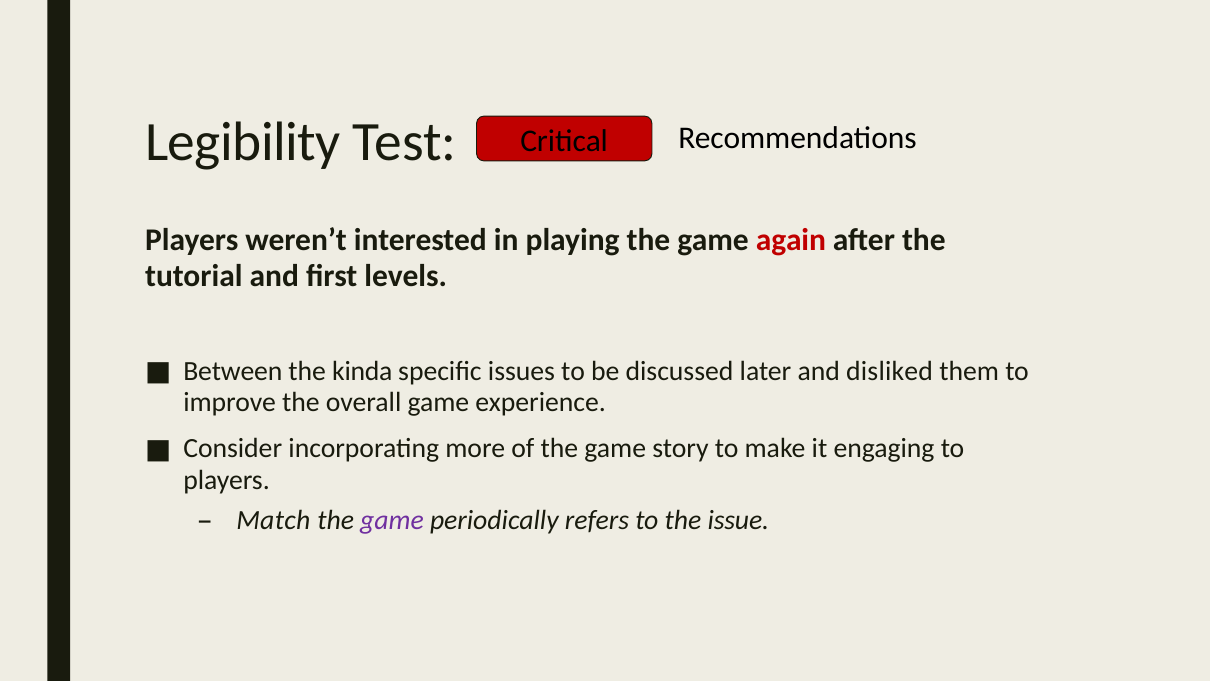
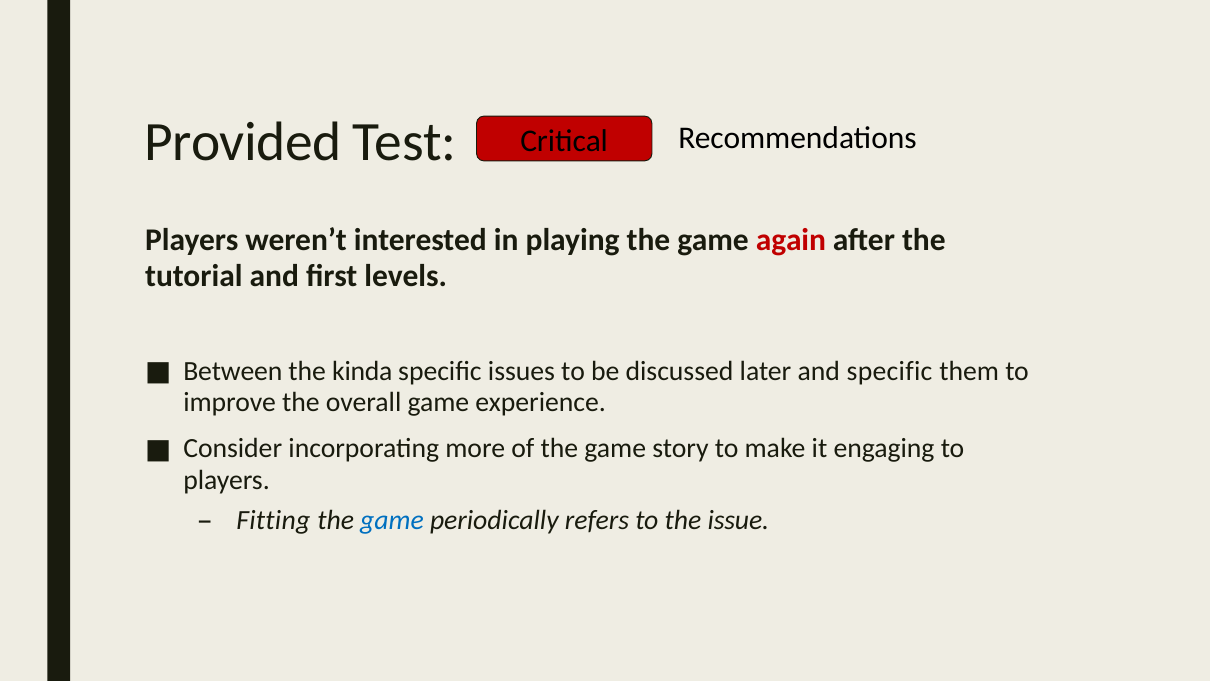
Legibility: Legibility -> Provided
and disliked: disliked -> specific
Match: Match -> Fitting
game at (392, 520) colour: purple -> blue
